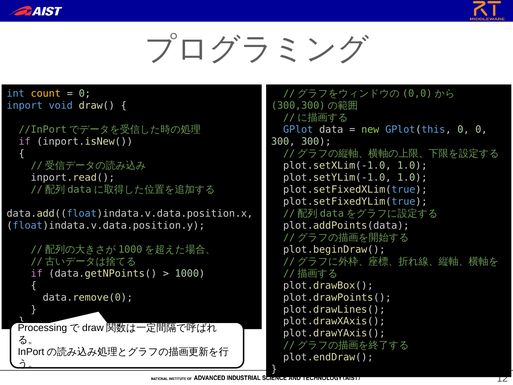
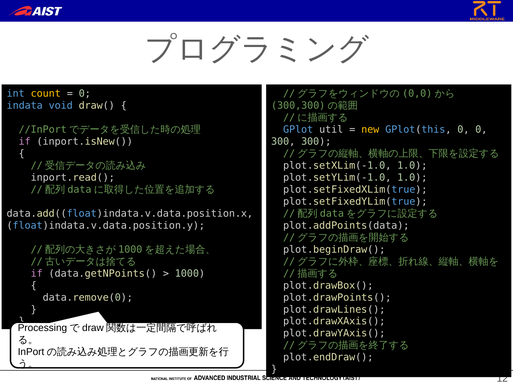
inport: inport -> indata
data: data -> util
new colour: light green -> yellow
